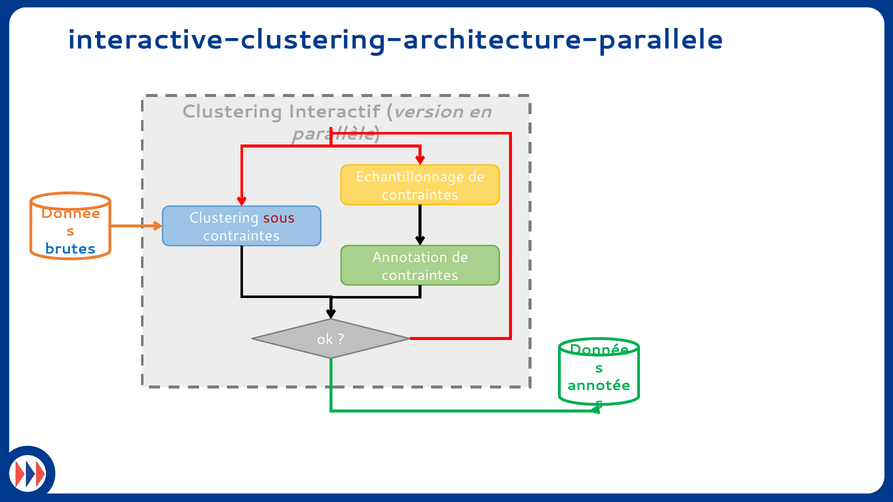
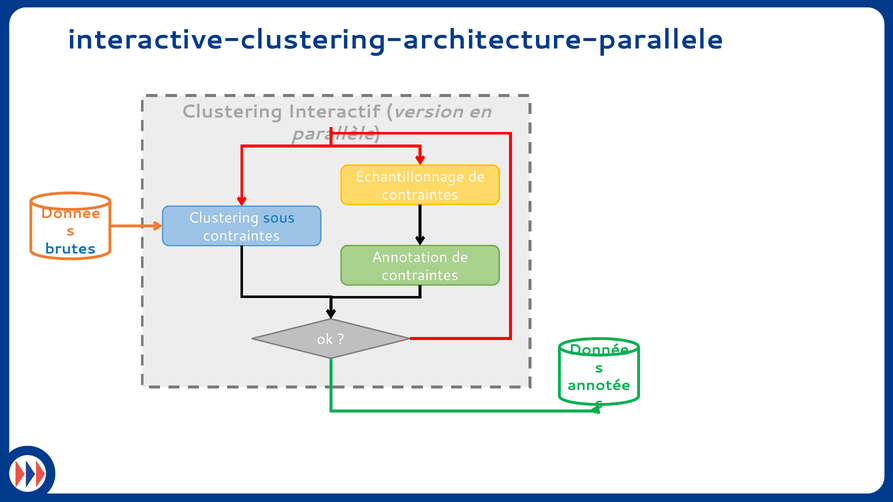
sous colour: red -> blue
